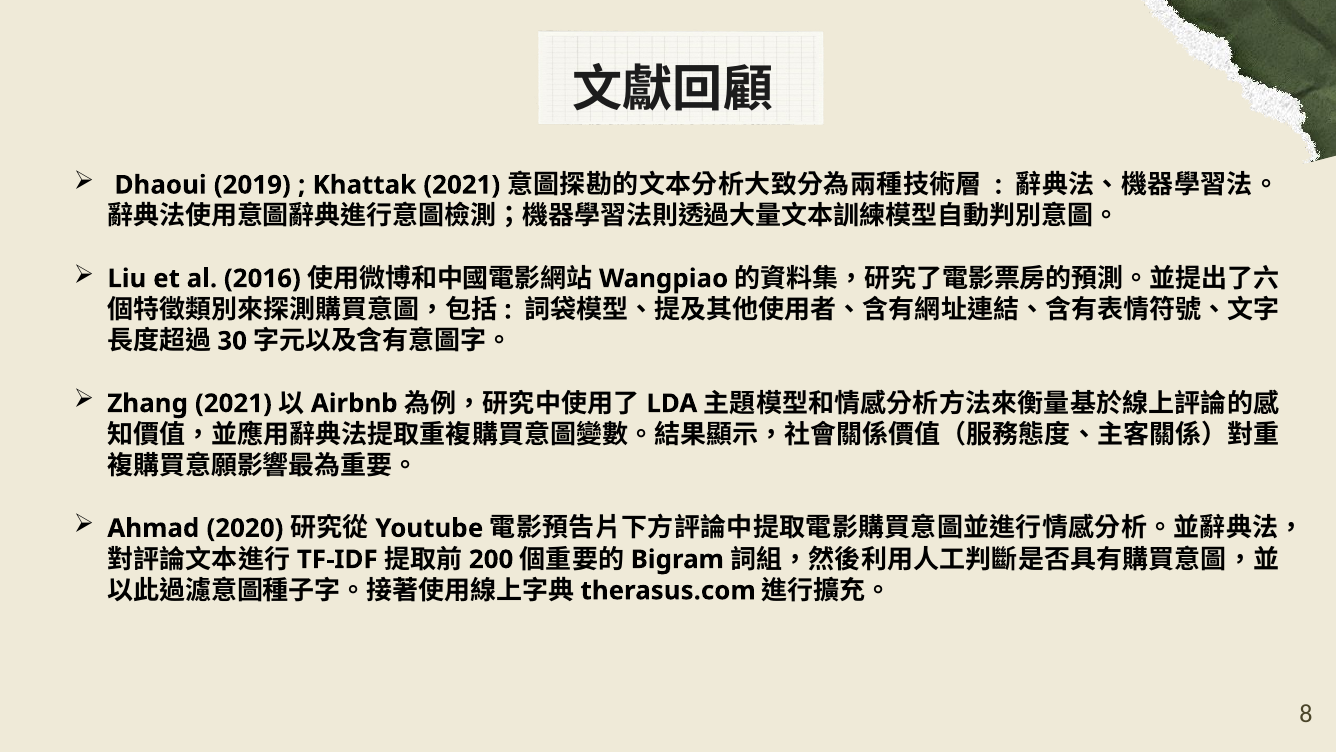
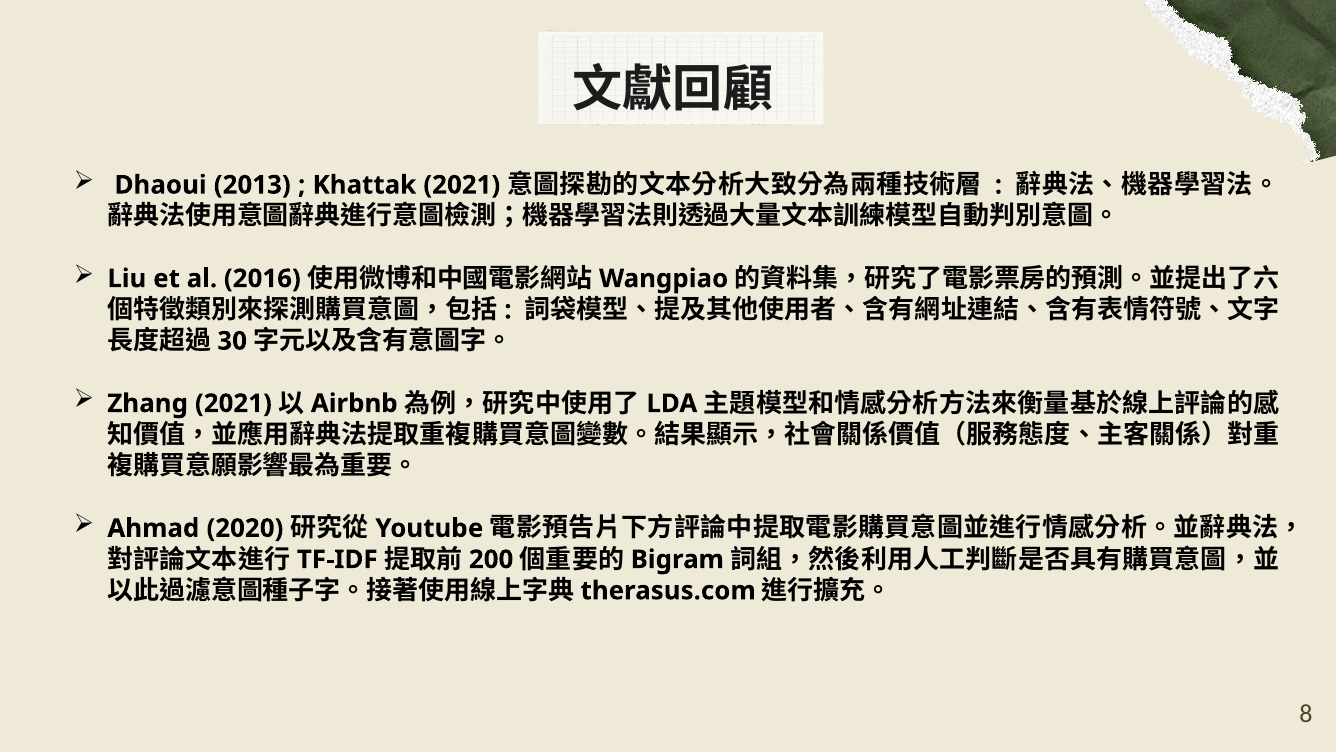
2019: 2019 -> 2013
